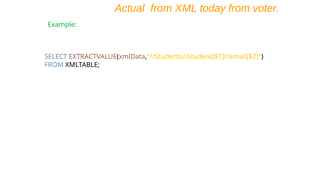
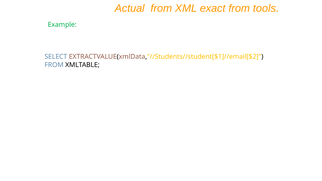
today: today -> exact
voter: voter -> tools
